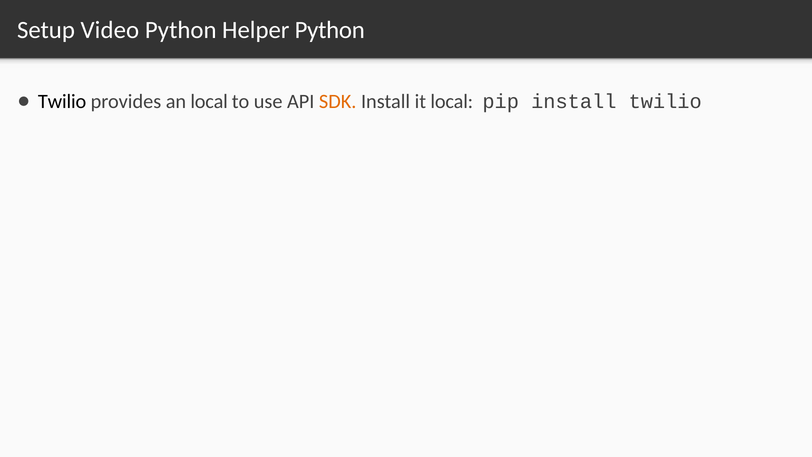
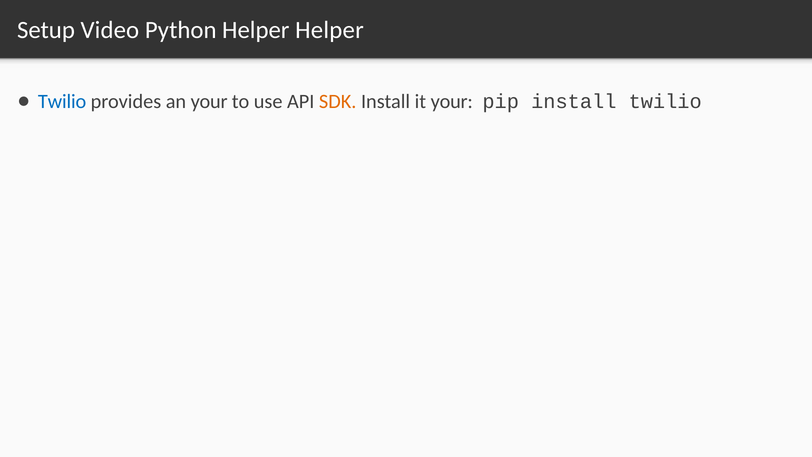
Helper Python: Python -> Helper
Twilio at (62, 102) colour: black -> blue
an local: local -> your
it local: local -> your
